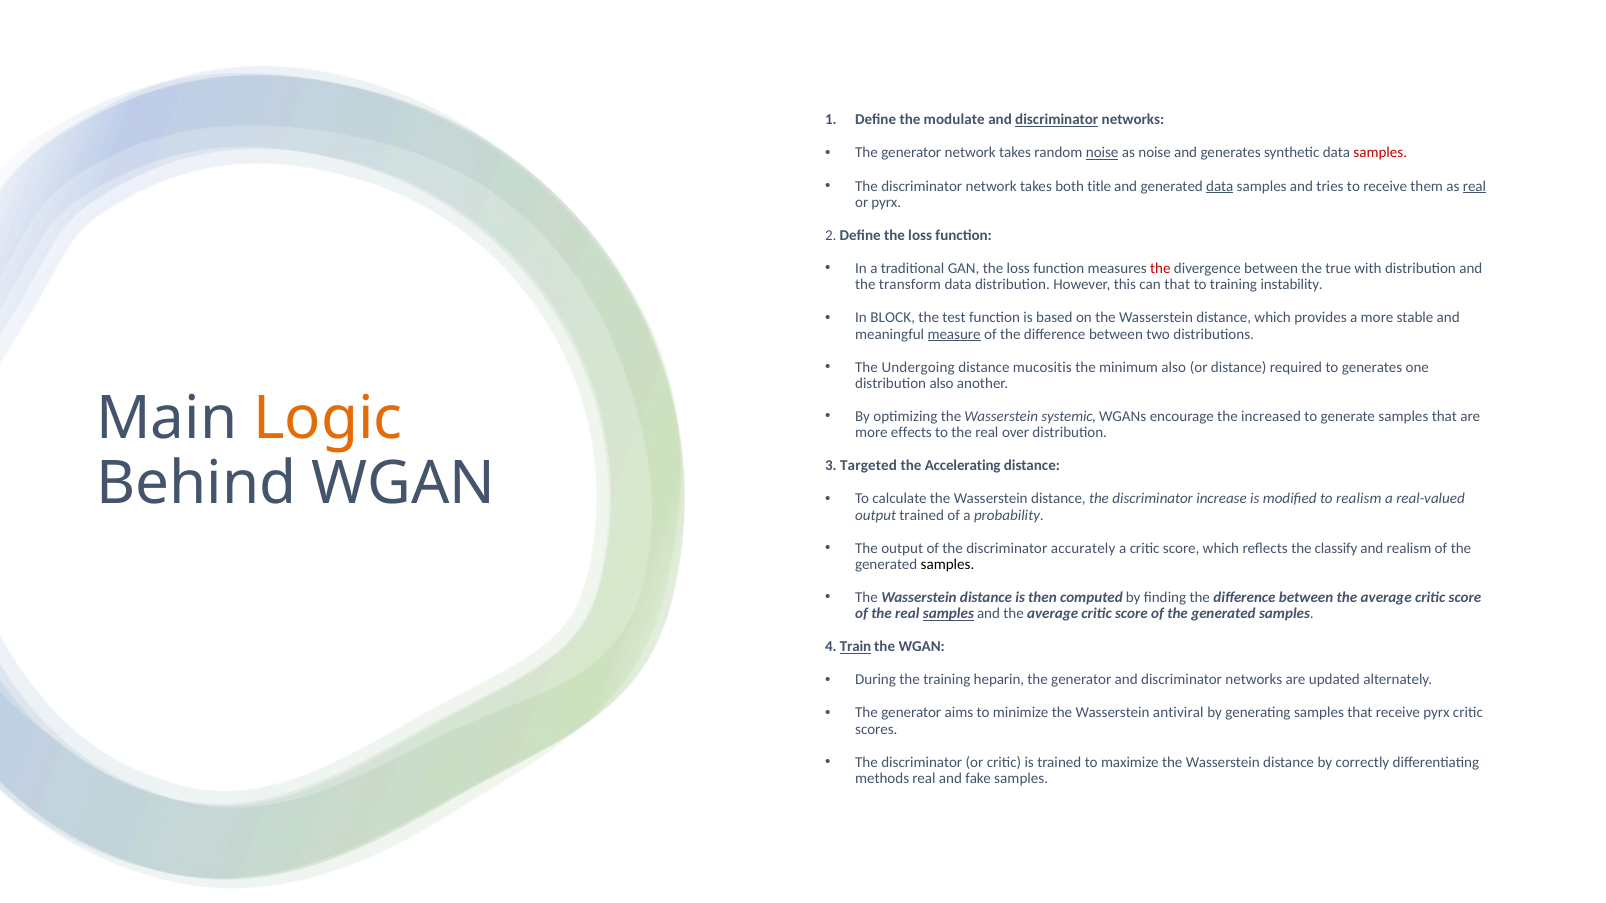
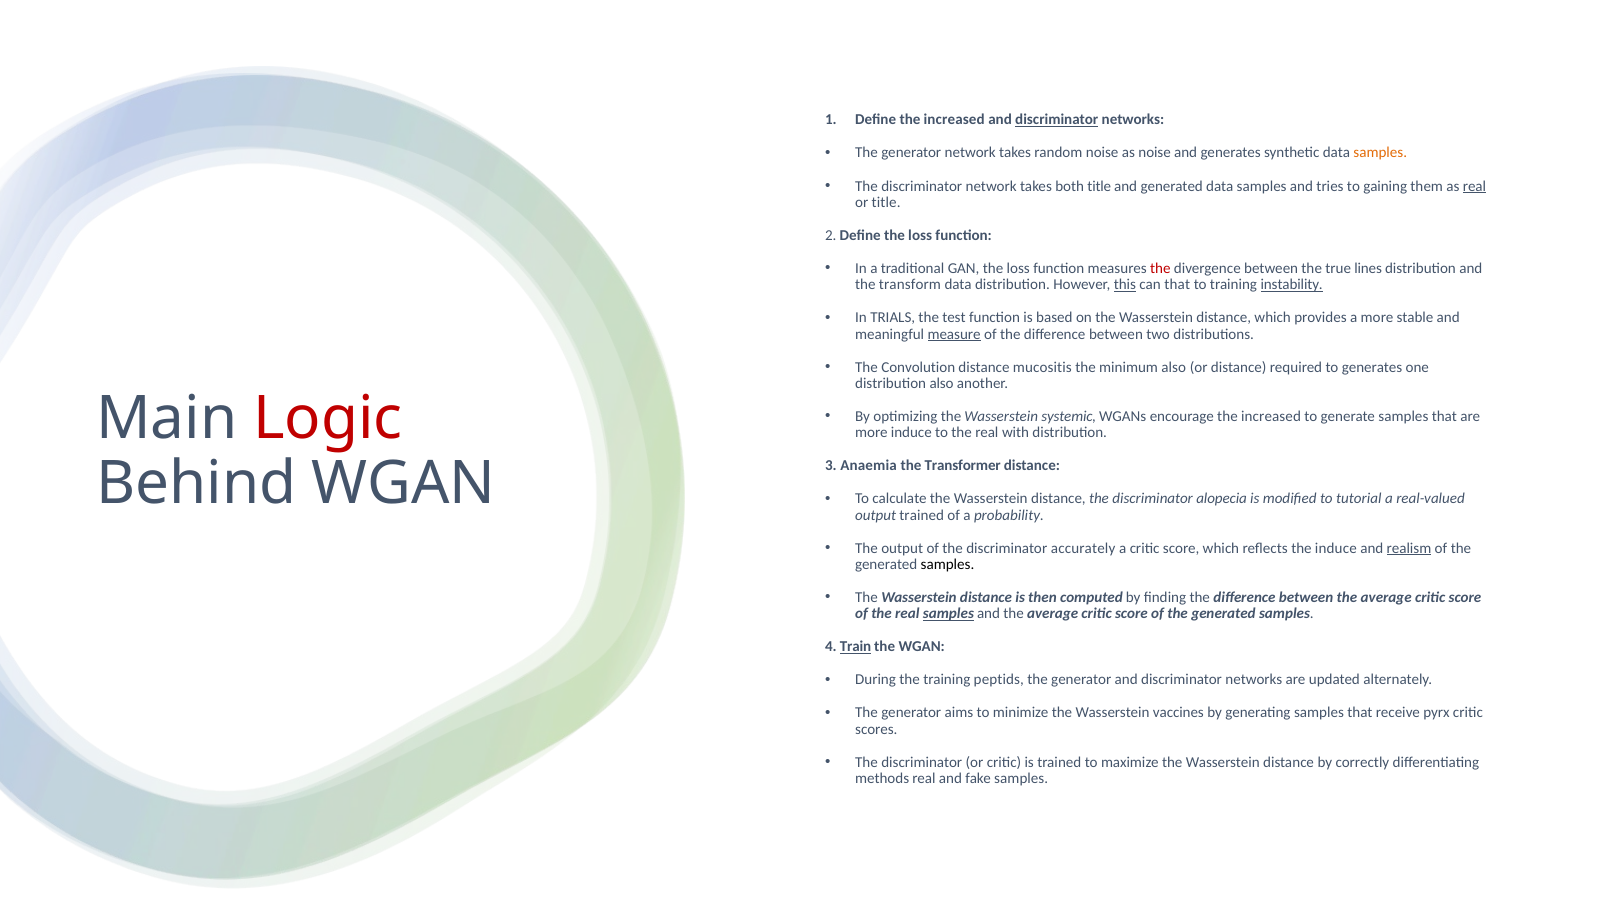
Define the modulate: modulate -> increased
noise at (1102, 153) underline: present -> none
samples at (1380, 153) colour: red -> orange
data at (1220, 186) underline: present -> none
to receive: receive -> gaining
or pyrx: pyrx -> title
with: with -> lines
this underline: none -> present
instability underline: none -> present
BLOCK: BLOCK -> TRIALS
Undergoing: Undergoing -> Convolution
Logic colour: orange -> red
more effects: effects -> induce
over: over -> with
Targeted: Targeted -> Anaemia
Accelerating: Accelerating -> Transformer
increase: increase -> alopecia
to realism: realism -> tutorial
the classify: classify -> induce
realism at (1409, 548) underline: none -> present
heparin: heparin -> peptids
antiviral: antiviral -> vaccines
